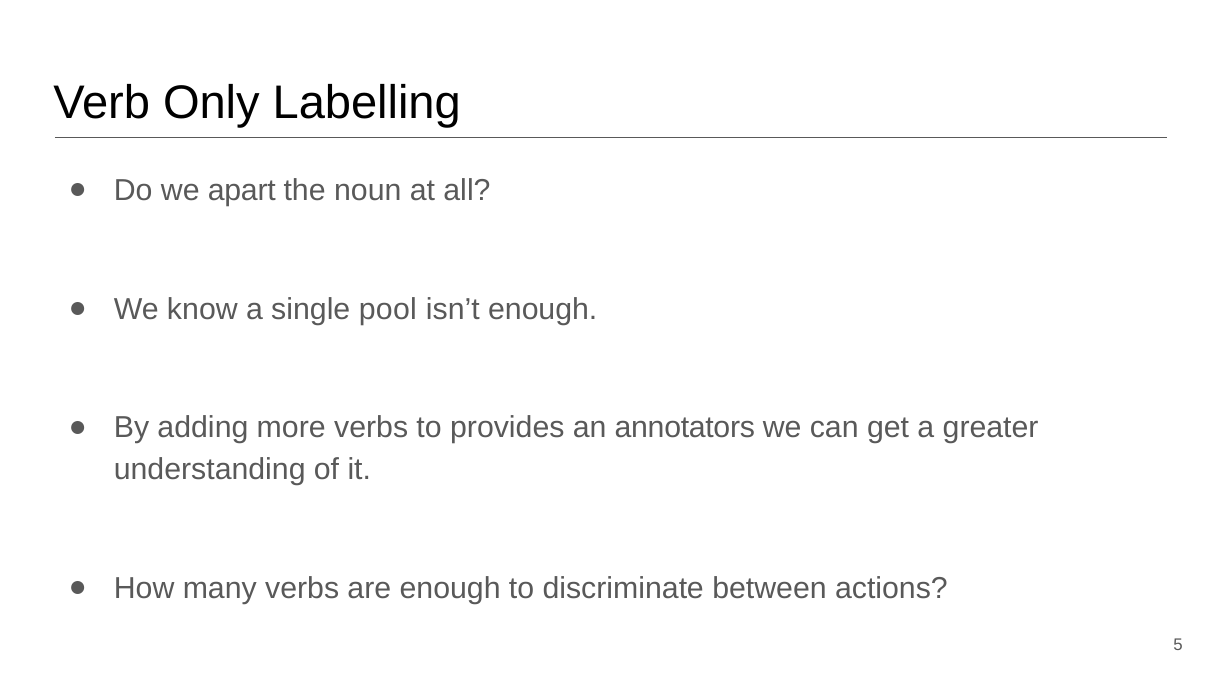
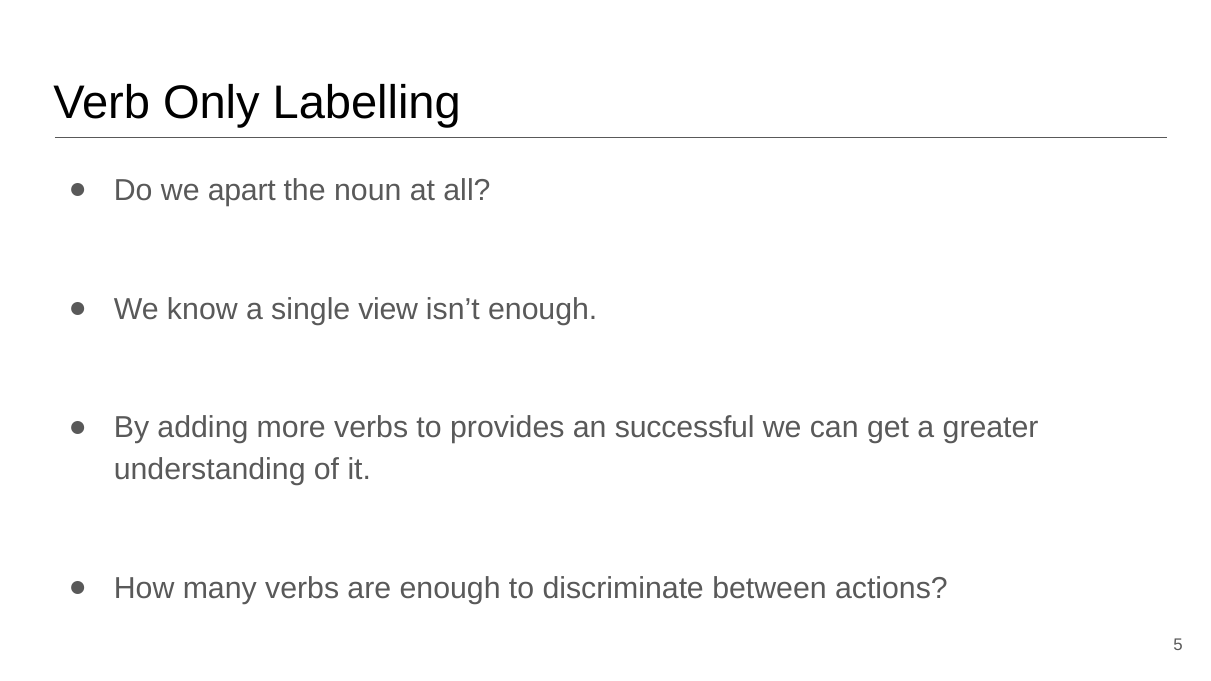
pool: pool -> view
annotators: annotators -> successful
